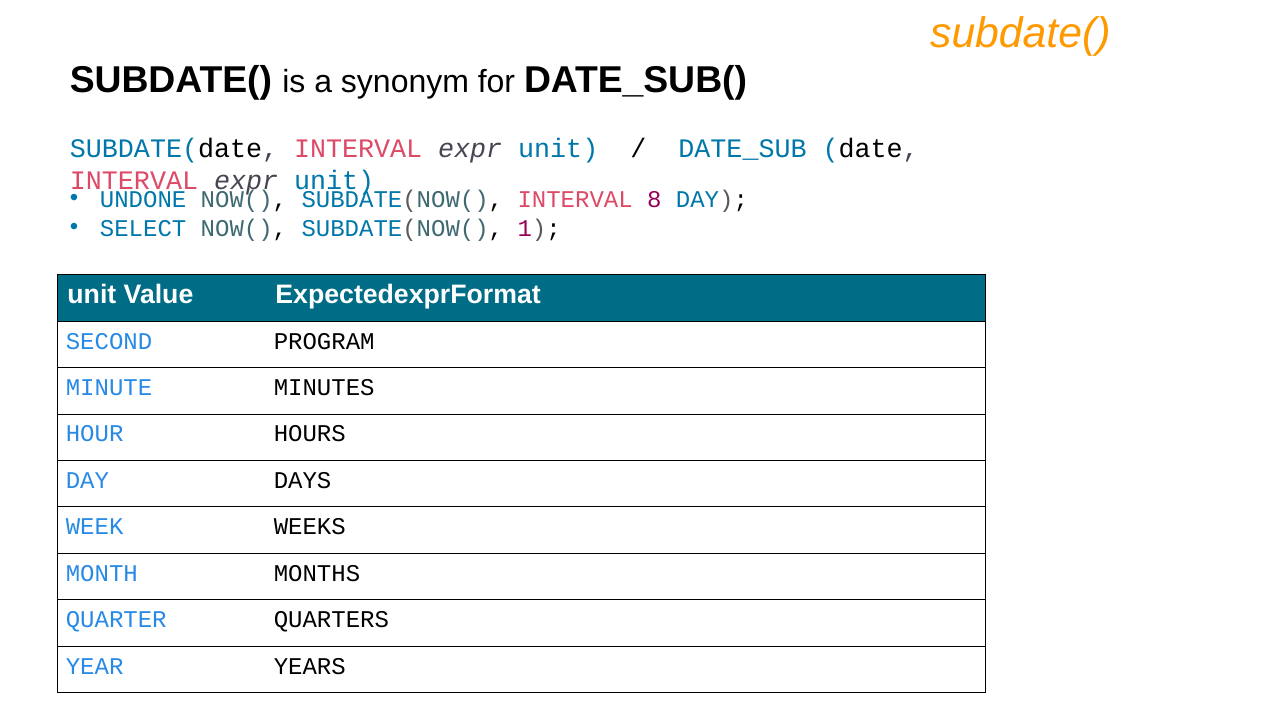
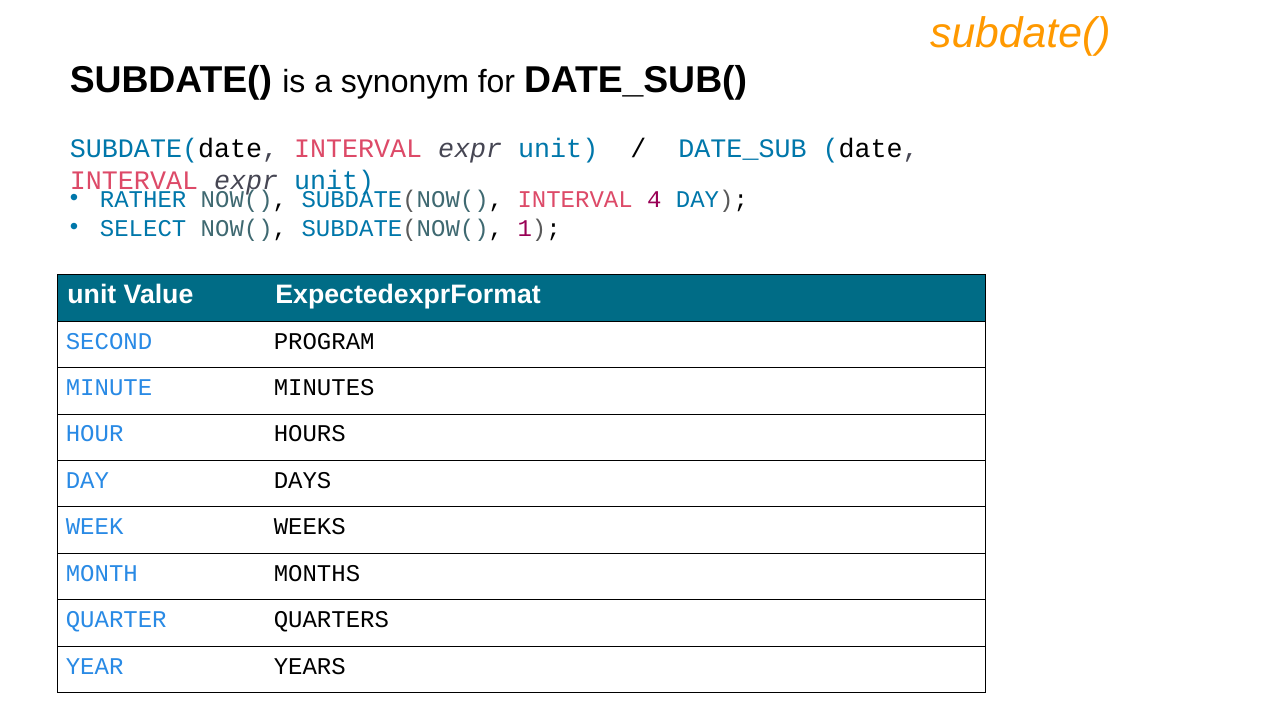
UNDONE: UNDONE -> RATHER
8: 8 -> 4
